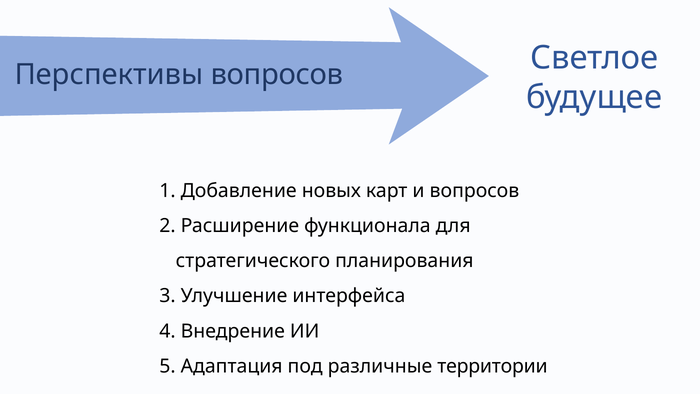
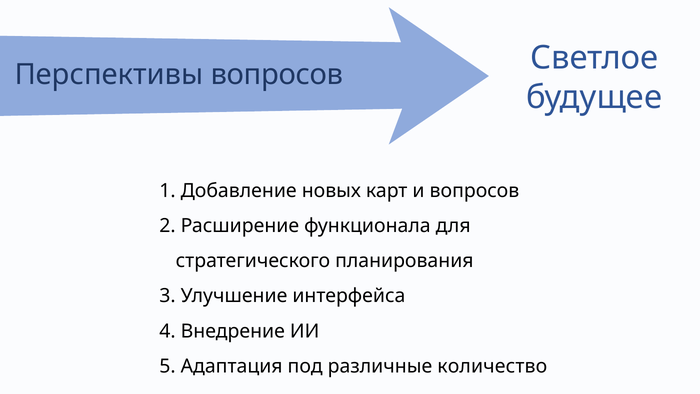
территории: территории -> количество
